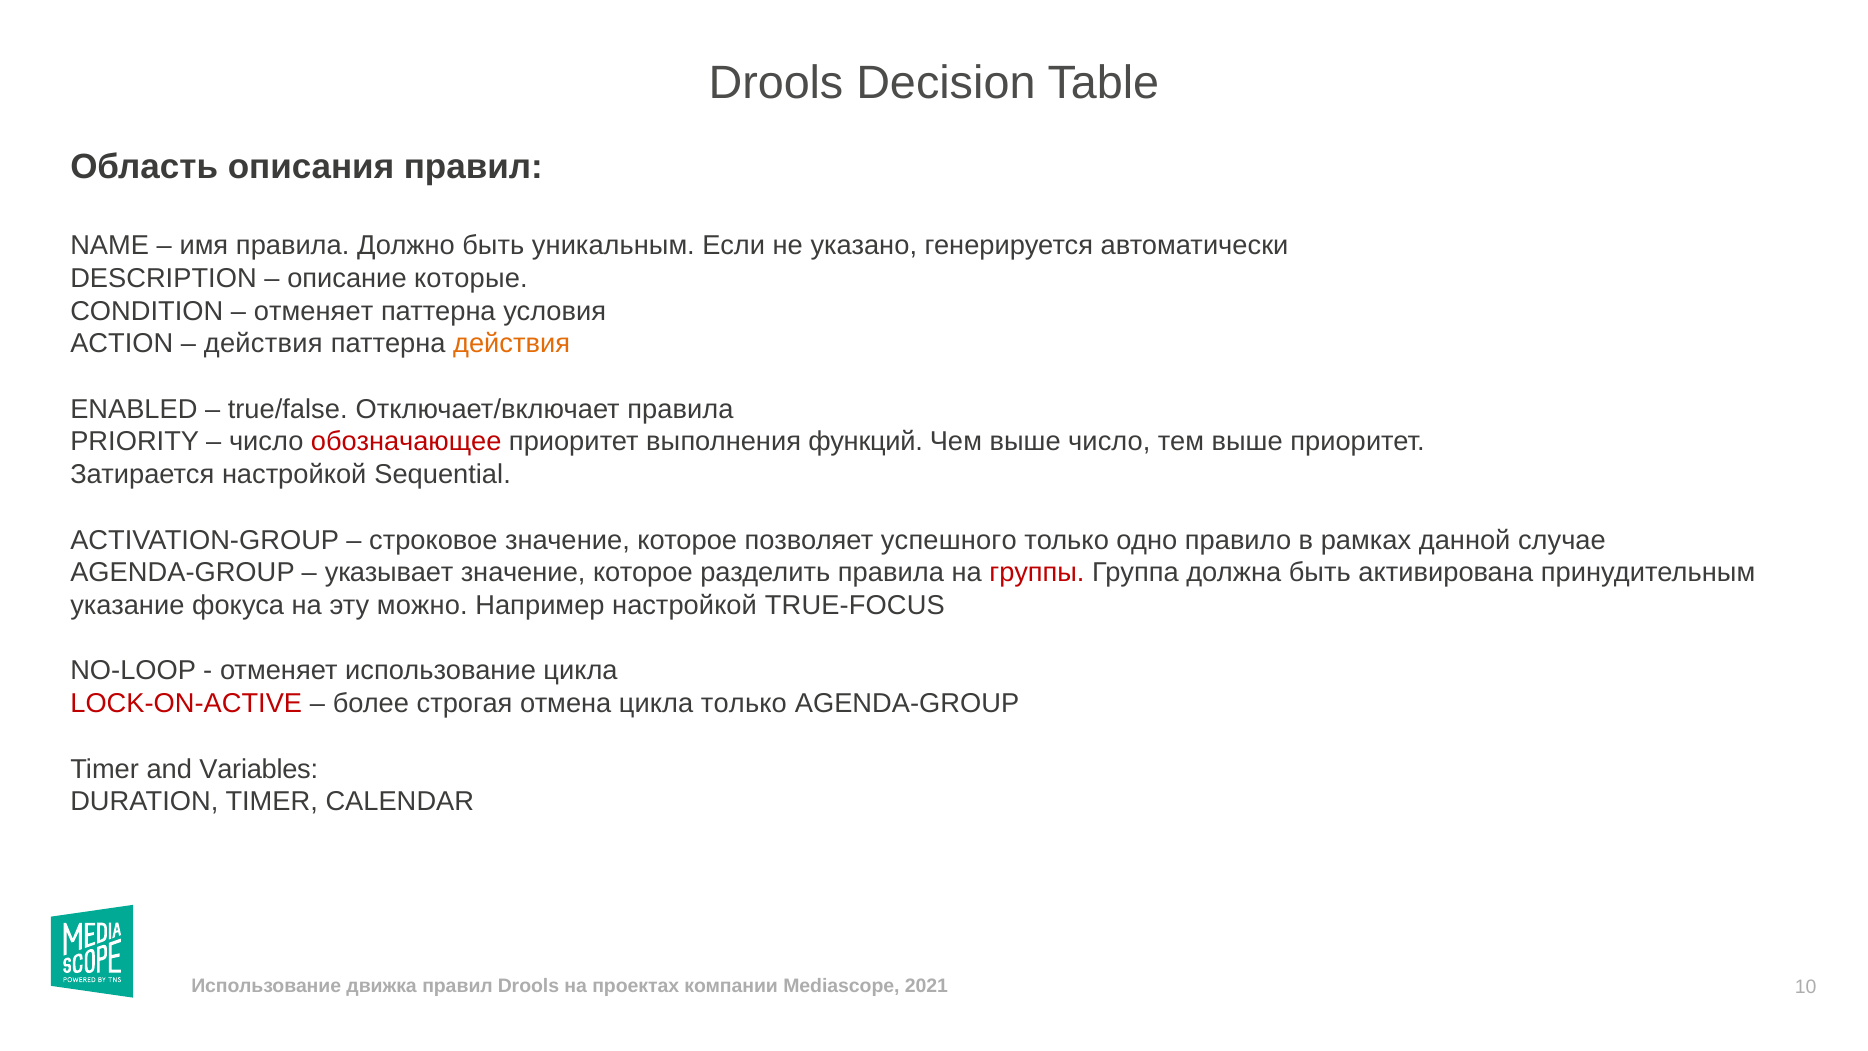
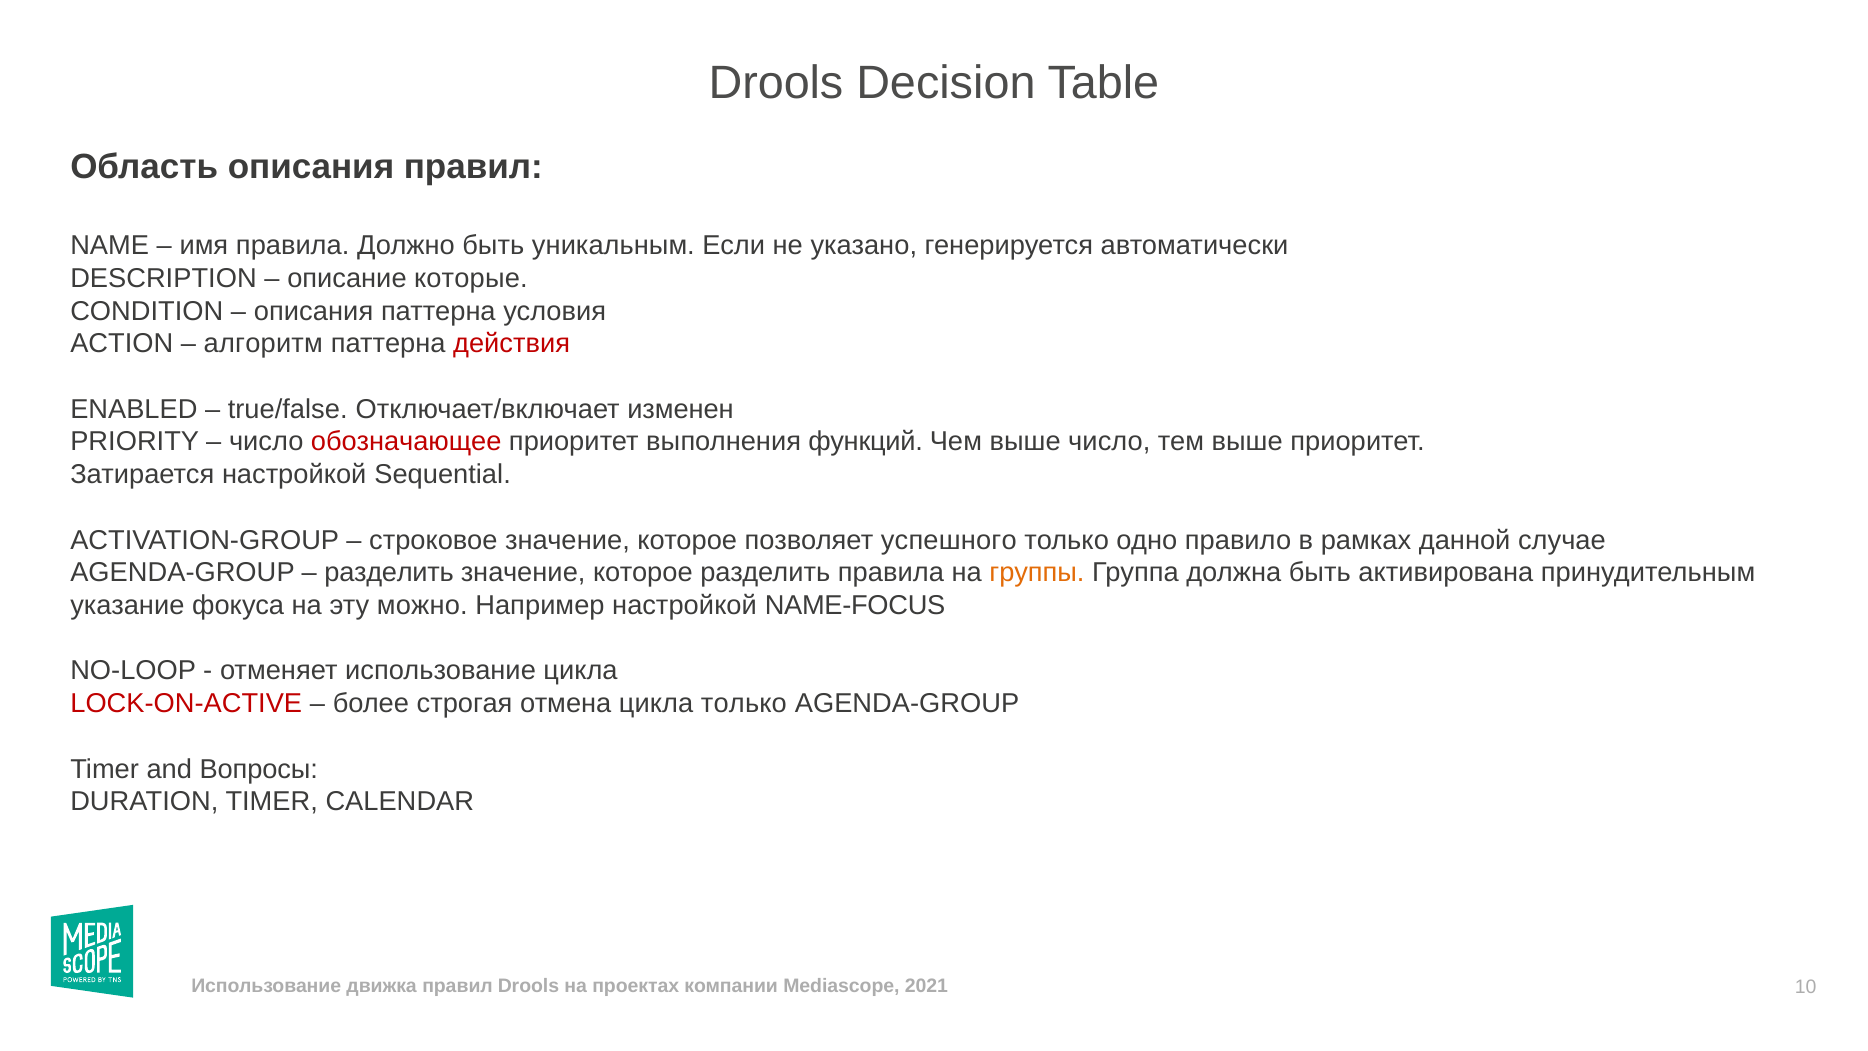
отменяет at (314, 311): отменяет -> описания
действия at (263, 344): действия -> алгоритм
действия at (512, 344) colour: orange -> red
Отключает/включает правила: правила -> изменен
указывает at (389, 573): указывает -> разделить
группы colour: red -> orange
TRUE-FOCUS: TRUE-FOCUS -> NAME-FOCUS
Variables: Variables -> Вопросы
